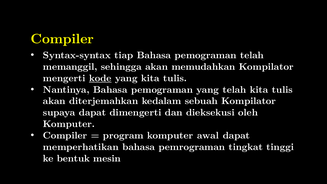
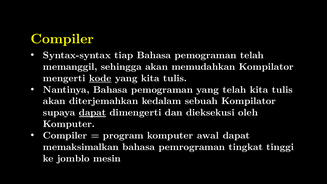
dapat at (92, 112) underline: none -> present
memperhatikan: memperhatikan -> memaksimalkan
bentuk: bentuk -> jomblo
